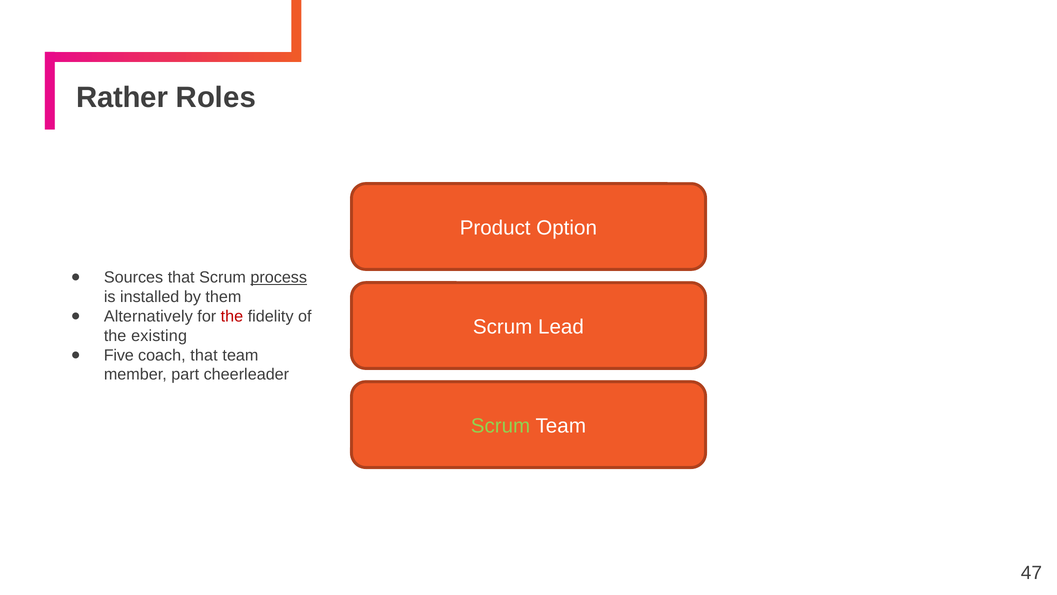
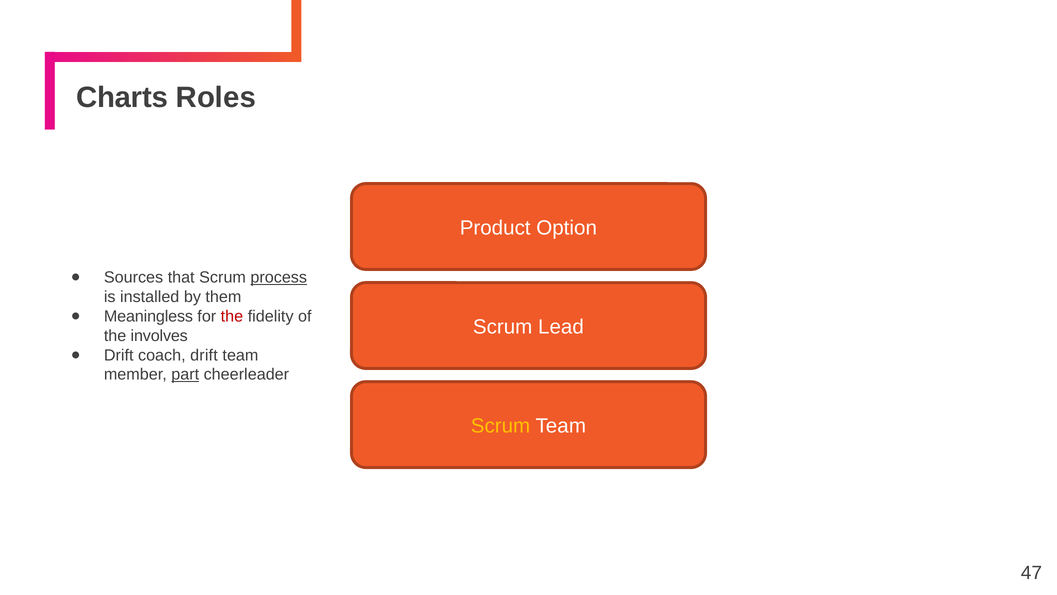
Rather: Rather -> Charts
Alternatively: Alternatively -> Meaningless
existing: existing -> involves
Five at (119, 355): Five -> Drift
coach that: that -> drift
part underline: none -> present
Scrum at (501, 426) colour: light green -> yellow
